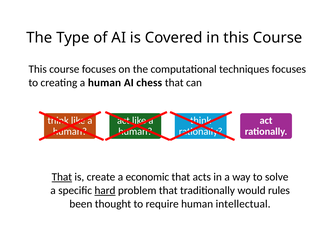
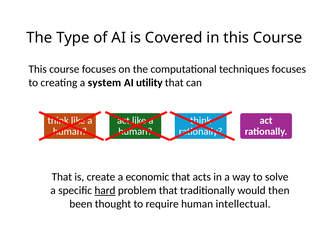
creating a human: human -> system
chess: chess -> utility
That at (62, 177) underline: present -> none
rules: rules -> then
